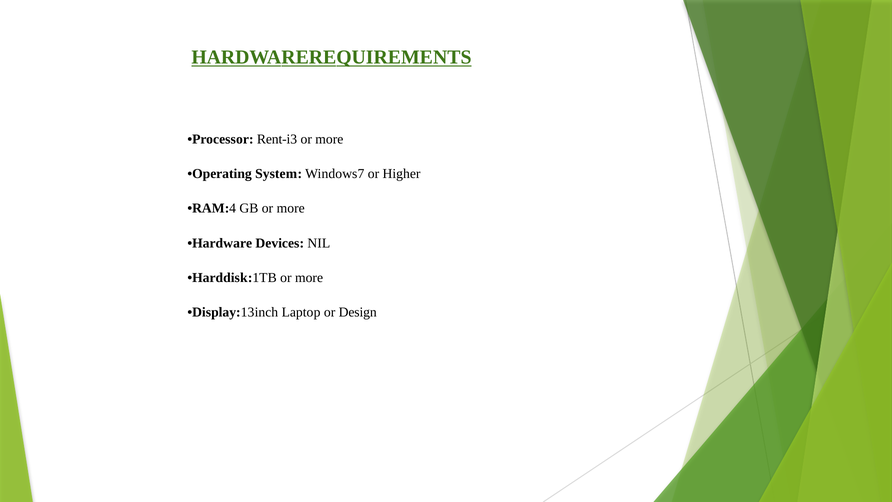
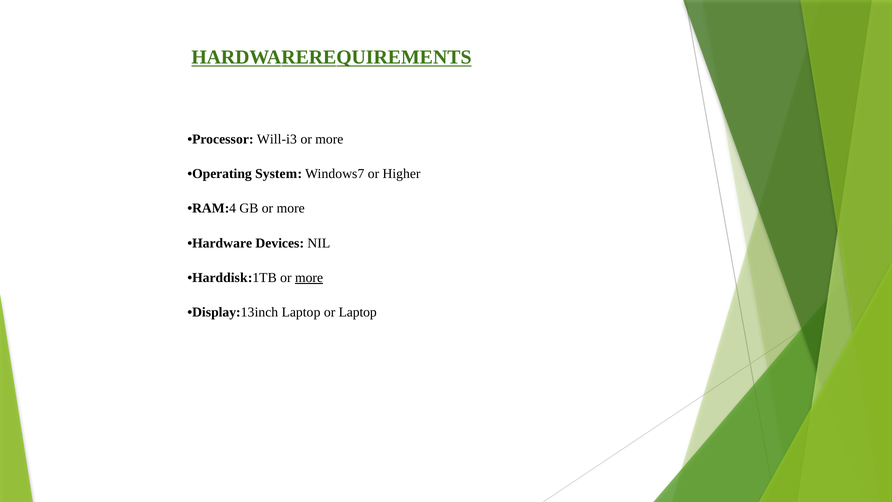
Rent-i3: Rent-i3 -> Will-i3
more at (309, 278) underline: none -> present
or Design: Design -> Laptop
